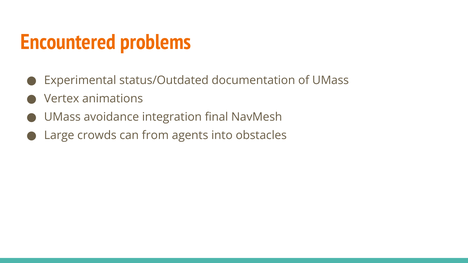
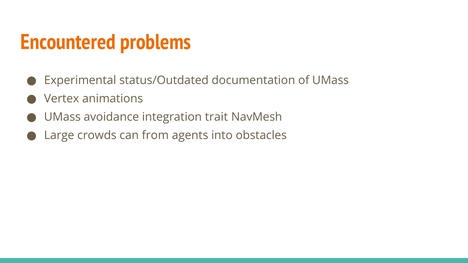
final: final -> trait
